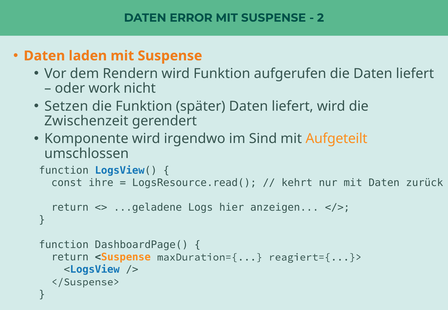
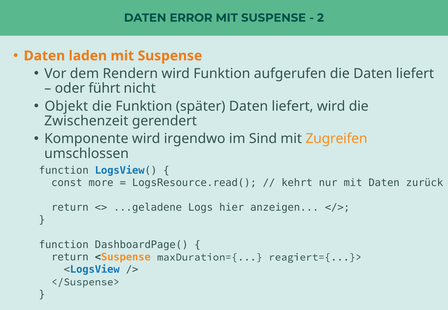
work: work -> führt
Setzen: Setzen -> Objekt
Aufgeteilt: Aufgeteilt -> Zugreifen
ihre: ihre -> more
